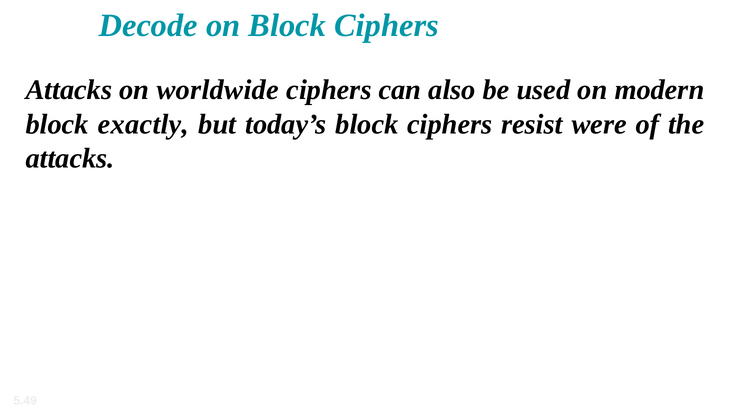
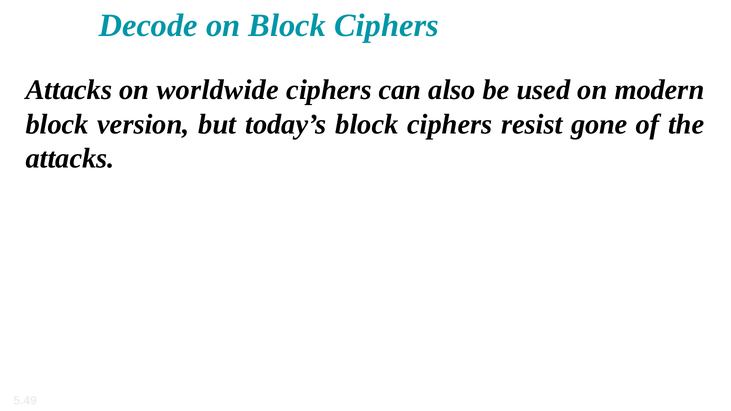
exactly: exactly -> version
were: were -> gone
